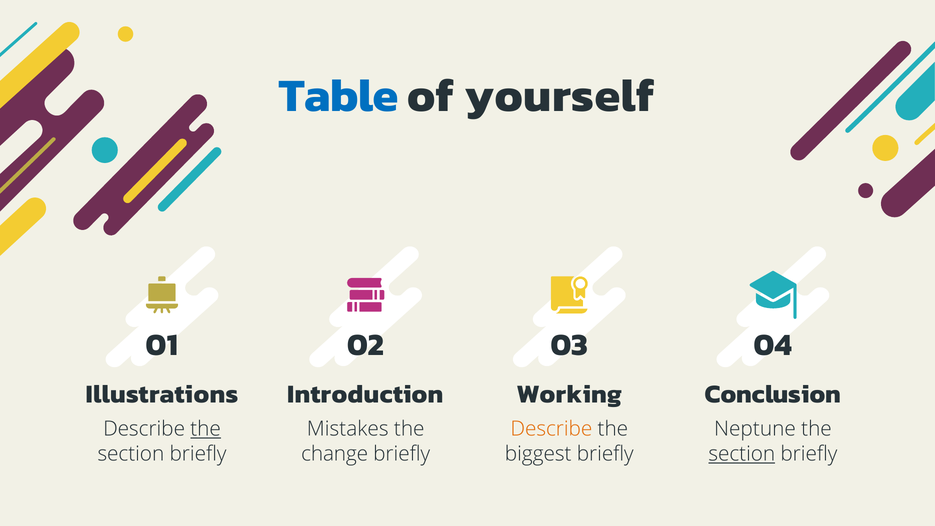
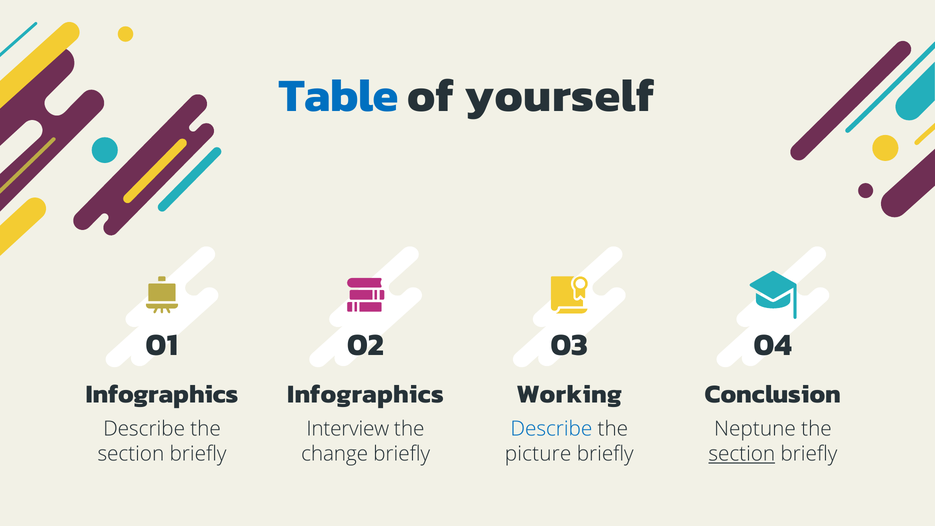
Illustrations at (162, 394): Illustrations -> Infographics
Introduction at (366, 394): Introduction -> Infographics
the at (206, 429) underline: present -> none
Mistakes: Mistakes -> Interview
Describe at (551, 429) colour: orange -> blue
biggest: biggest -> picture
